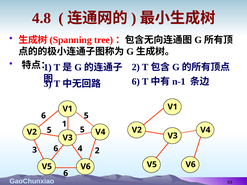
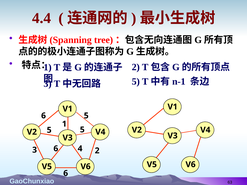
4.8: 4.8 -> 4.4
6 at (136, 82): 6 -> 5
